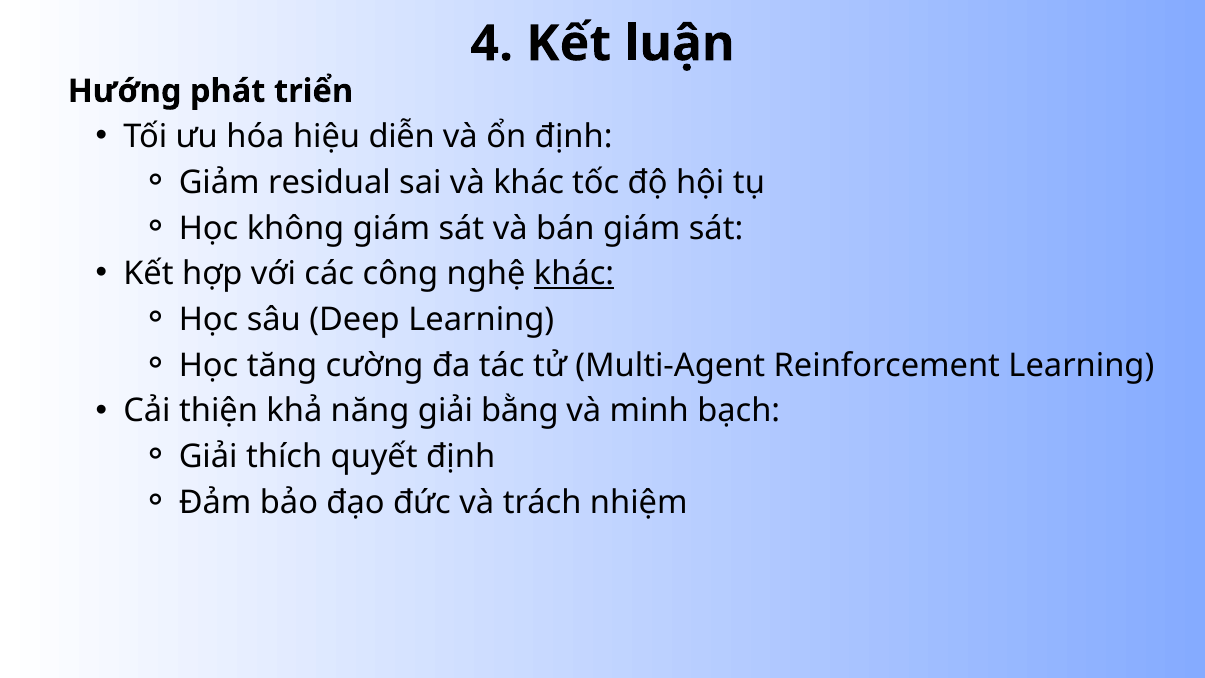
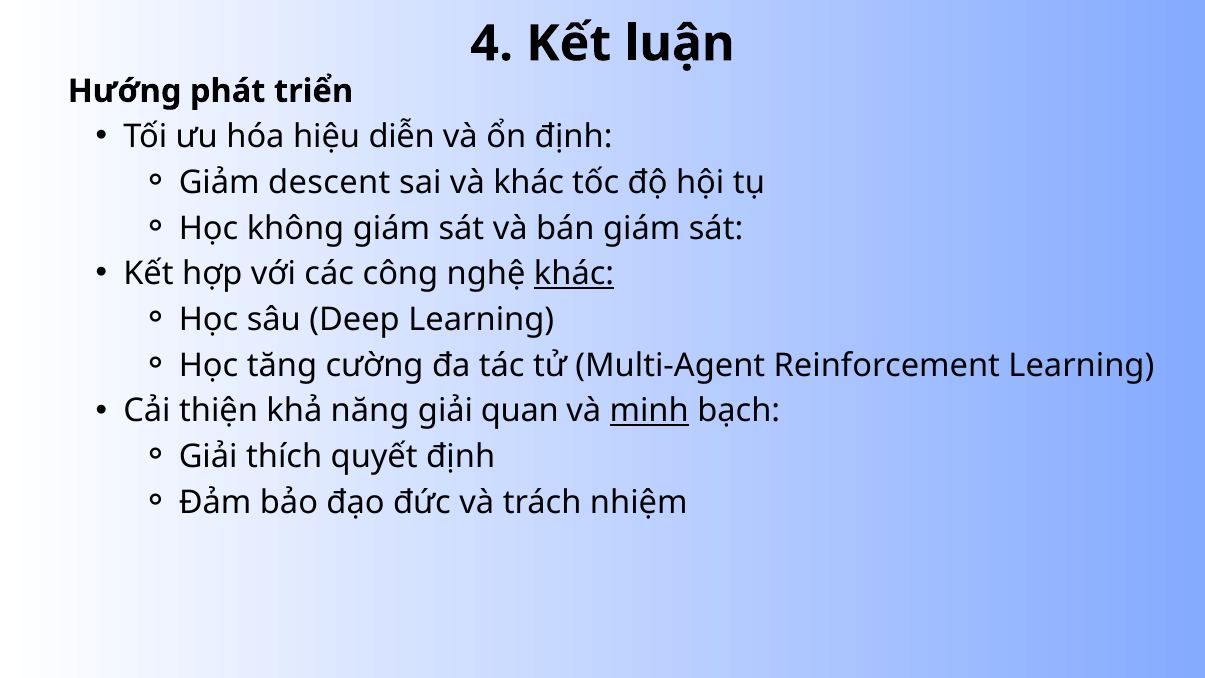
residual: residual -> descent
bằng: bằng -> quan
minh underline: none -> present
